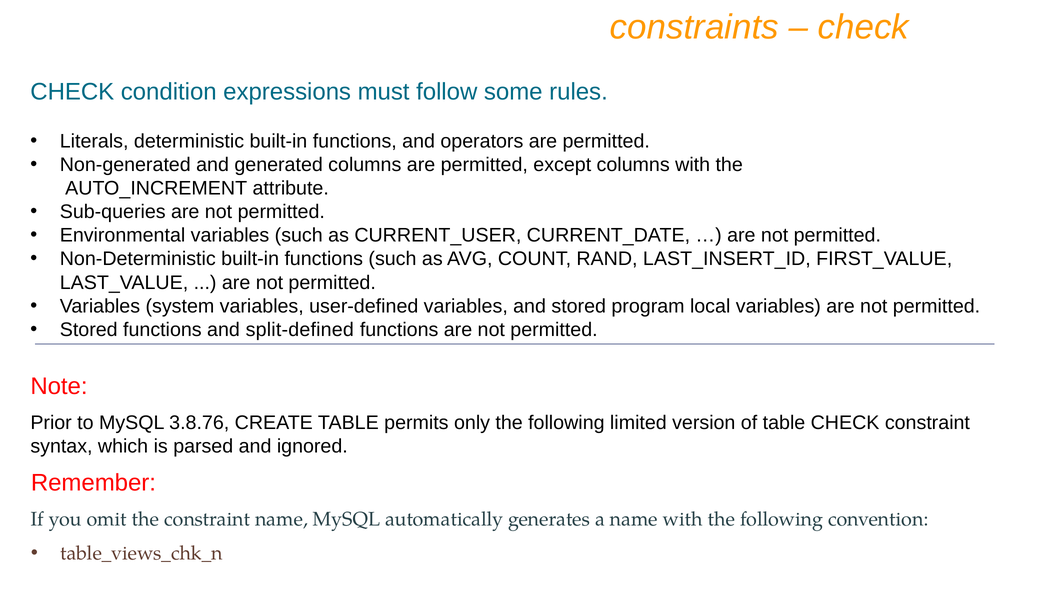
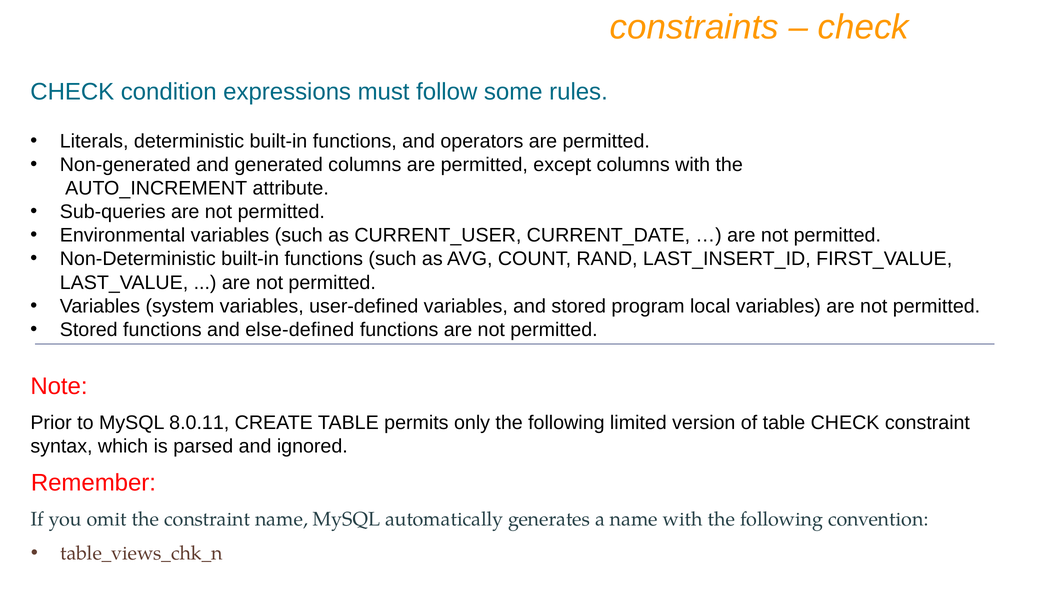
split-defined: split-defined -> else-defined
3.8.76: 3.8.76 -> 8.0.11
